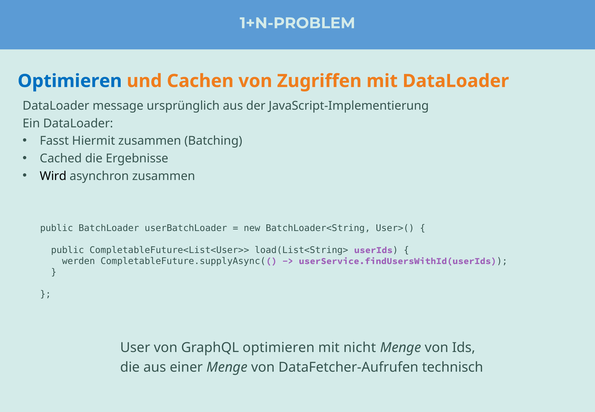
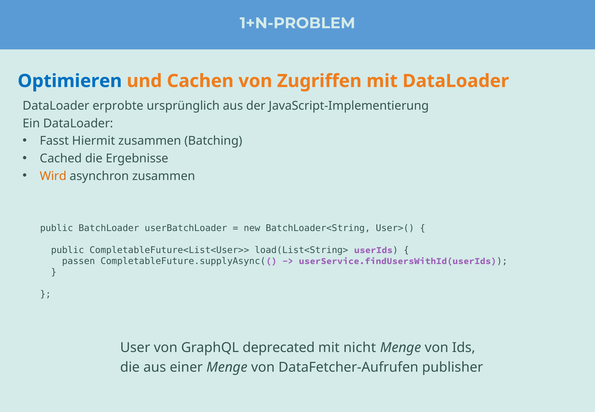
message: message -> erprobte
Wird colour: black -> orange
werden: werden -> passen
GraphQL optimieren: optimieren -> deprecated
technisch: technisch -> publisher
